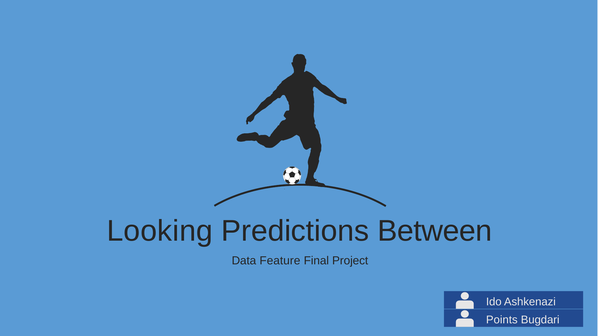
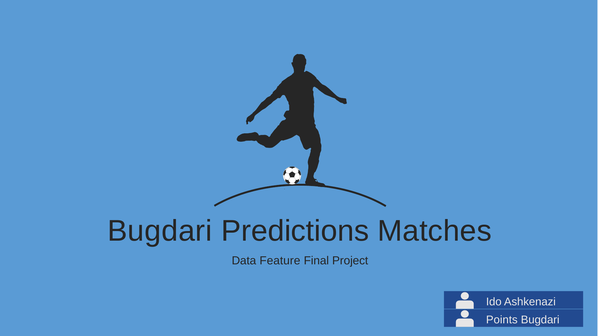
Looking at (160, 231): Looking -> Bugdari
Between: Between -> Matches
